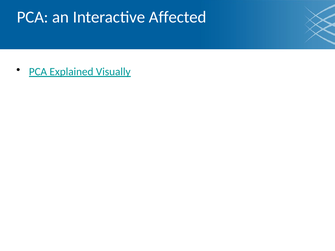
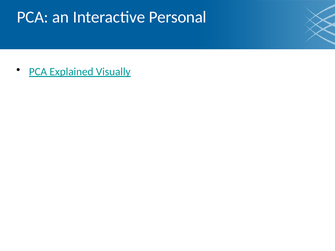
Affected: Affected -> Personal
